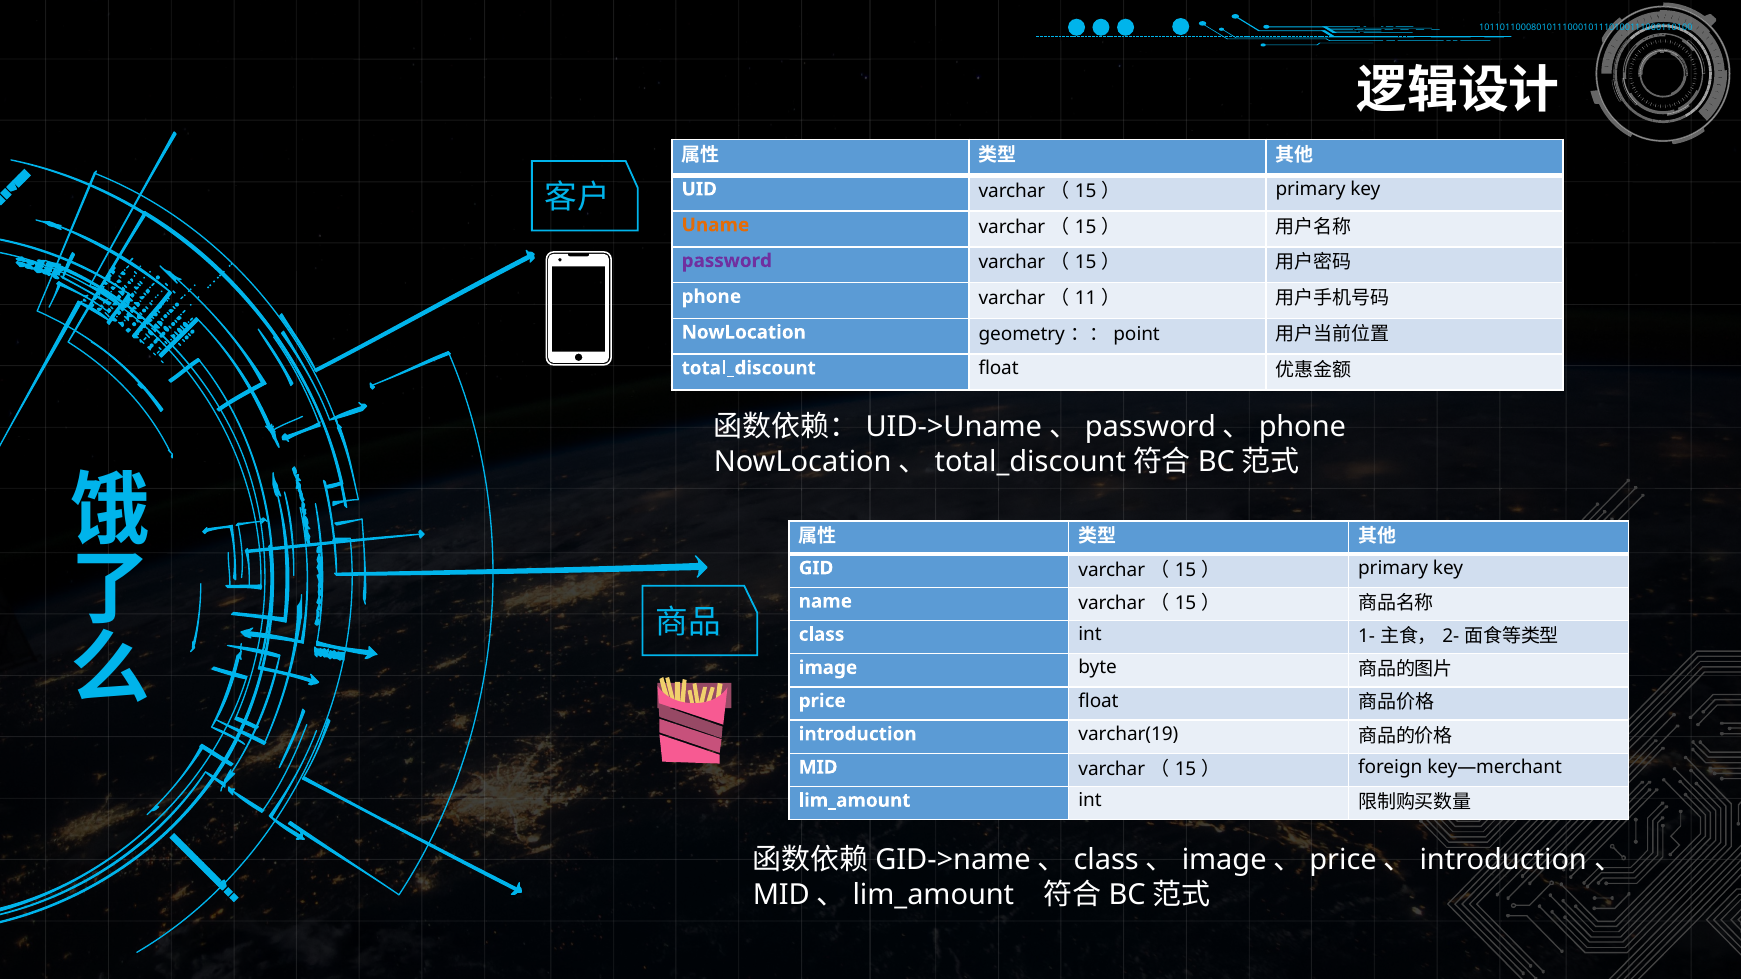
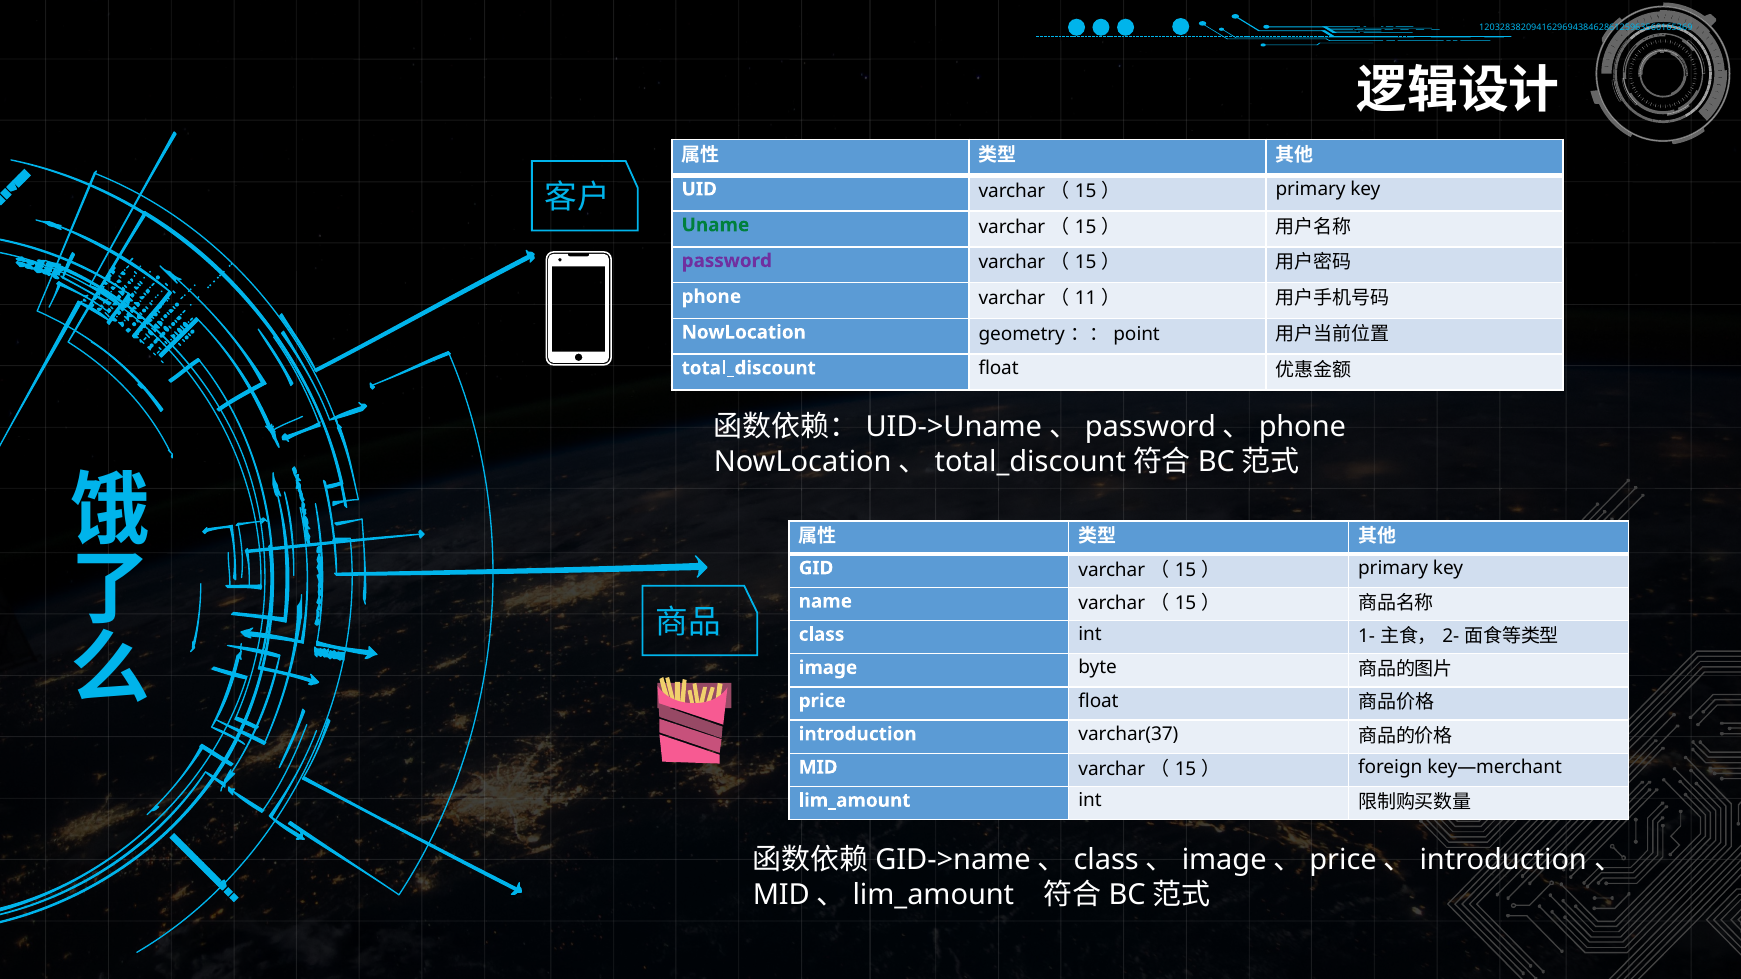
10110110008010111000101110100111000110100: 10110110008010111000101110100111000110100 -> 12032838209416296943846286125963560165369
Uname colour: orange -> green
varchar(19: varchar(19 -> varchar(37
